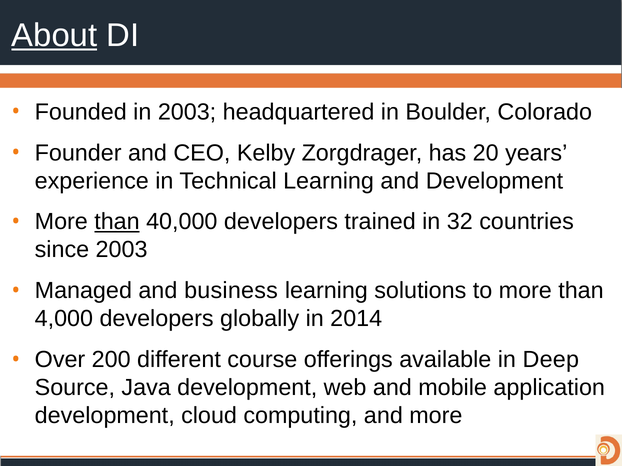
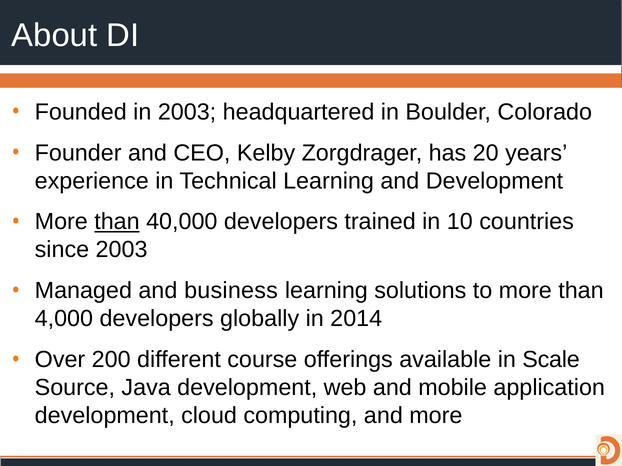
About underline: present -> none
32: 32 -> 10
Deep: Deep -> Scale
